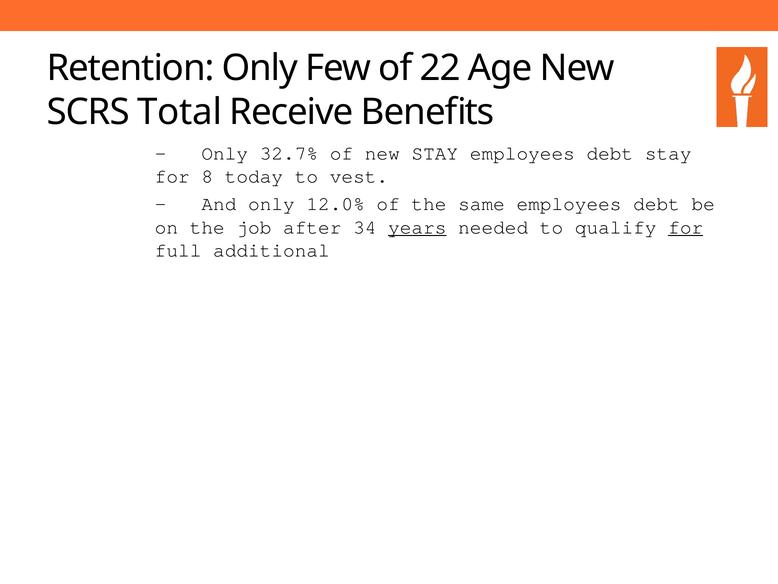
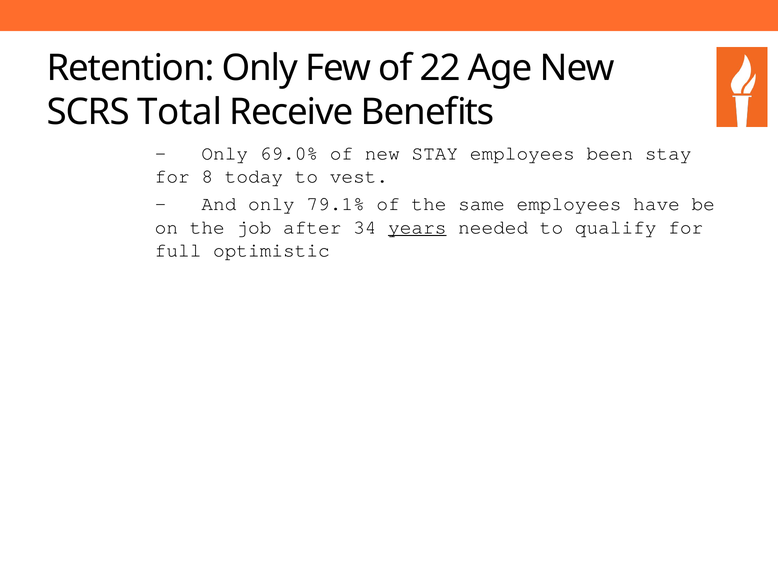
32.7%: 32.7% -> 69.0%
debt at (610, 153): debt -> been
12.0%: 12.0% -> 79.1%
same employees debt: debt -> have
for at (686, 227) underline: present -> none
additional: additional -> optimistic
